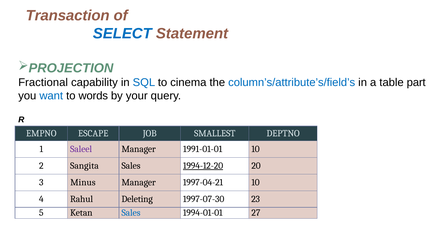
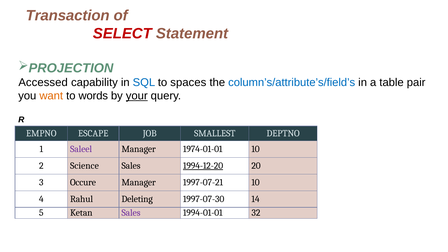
SELECT colour: blue -> red
Fractional: Fractional -> Accessed
cinema: cinema -> spaces
part: part -> pair
want colour: blue -> orange
your underline: none -> present
1991-01-01: 1991-01-01 -> 1974-01-01
Sangita: Sangita -> Science
Minus: Minus -> Occure
1997-04-21: 1997-04-21 -> 1997-07-21
23: 23 -> 14
Sales at (131, 213) colour: blue -> purple
27: 27 -> 32
